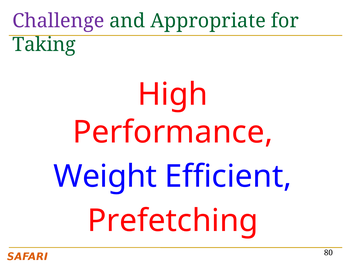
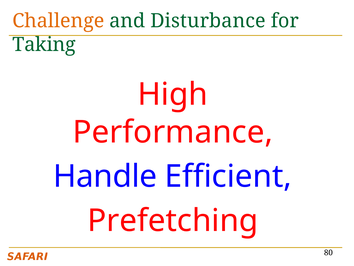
Challenge colour: purple -> orange
Appropriate: Appropriate -> Disturbance
Weight: Weight -> Handle
